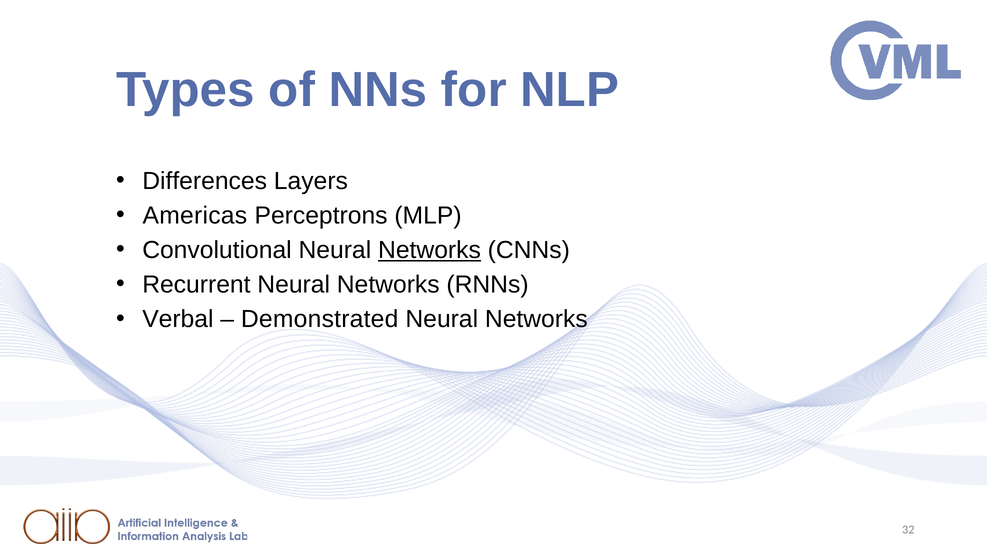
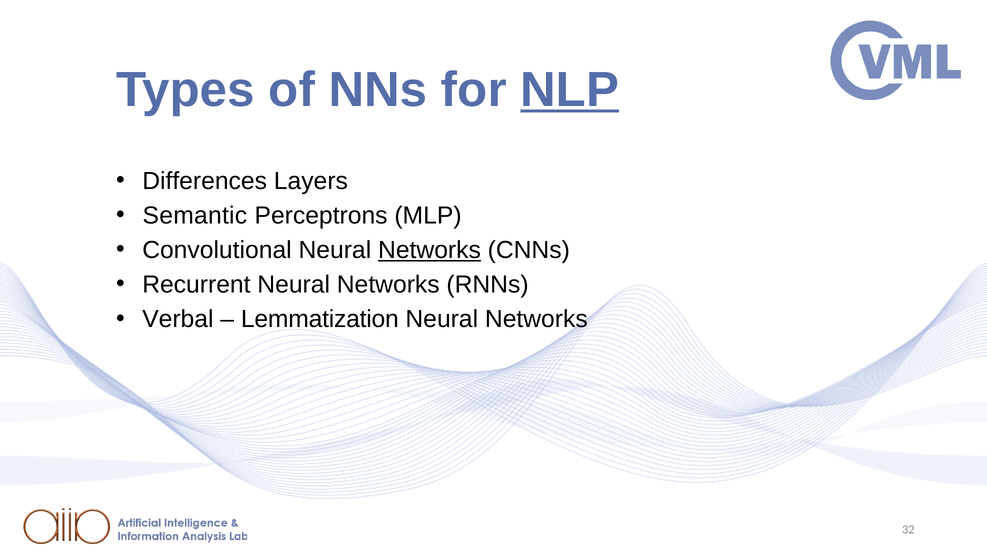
NLP underline: none -> present
Americas: Americas -> Semantic
Demonstrated: Demonstrated -> Lemmatization
